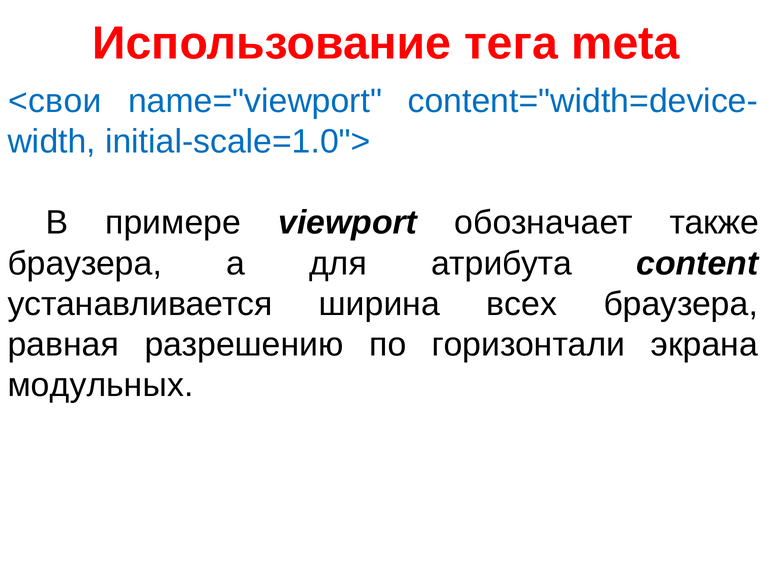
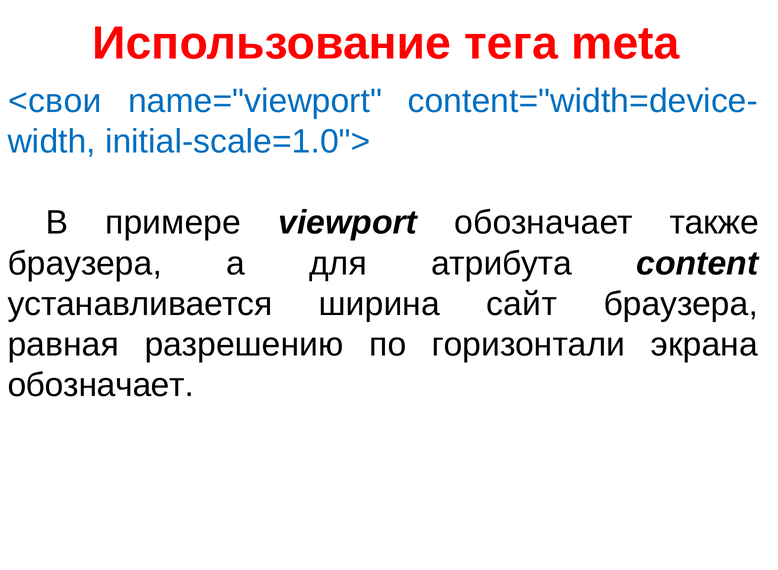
всех: всех -> сайт
модульных at (101, 385): модульных -> обозначает
